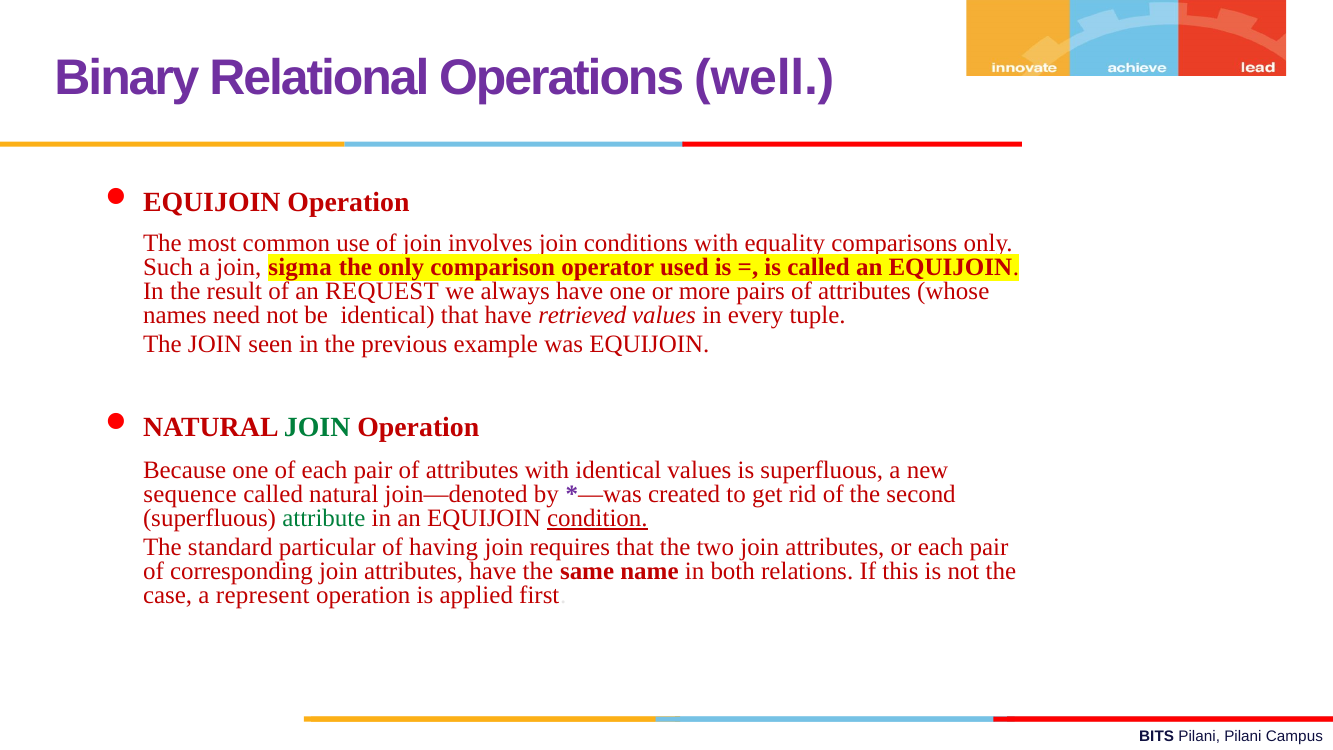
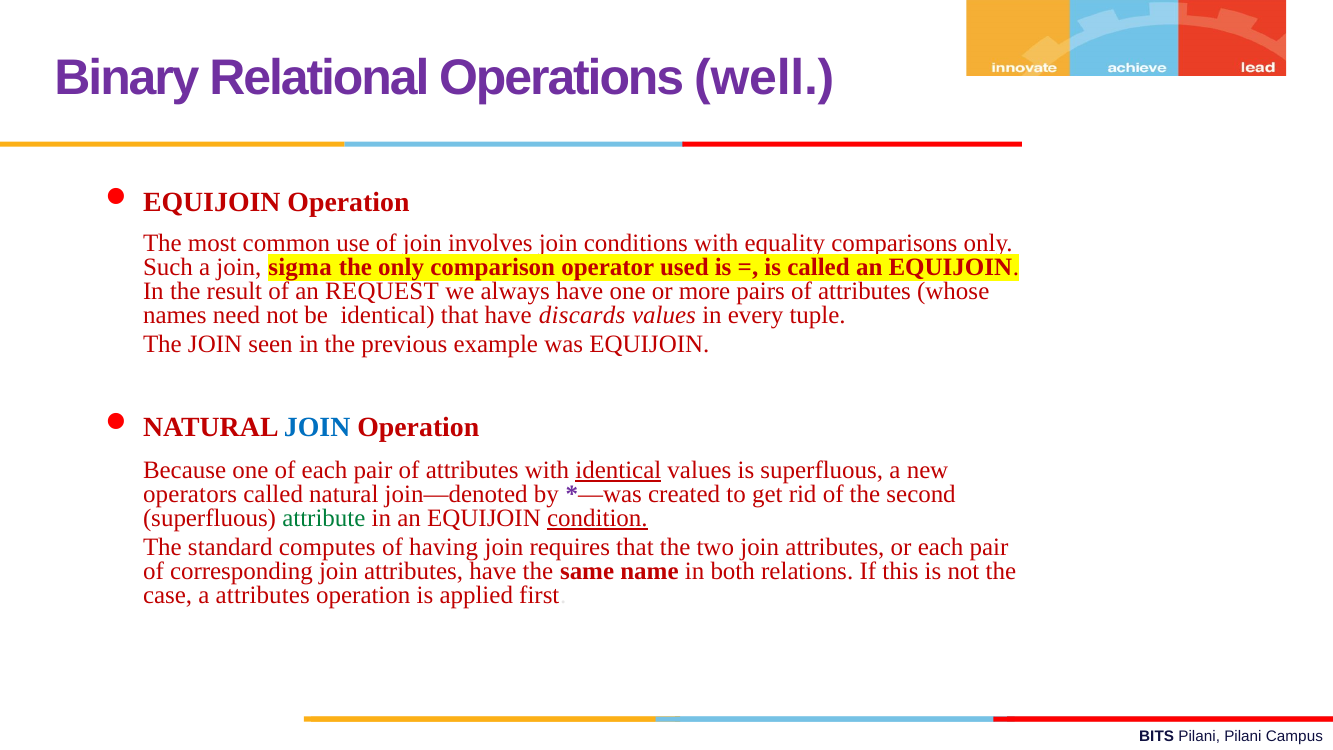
retrieved: retrieved -> discards
JOIN at (317, 427) colour: green -> blue
identical at (618, 470) underline: none -> present
sequence: sequence -> operators
particular: particular -> computes
a represent: represent -> attributes
